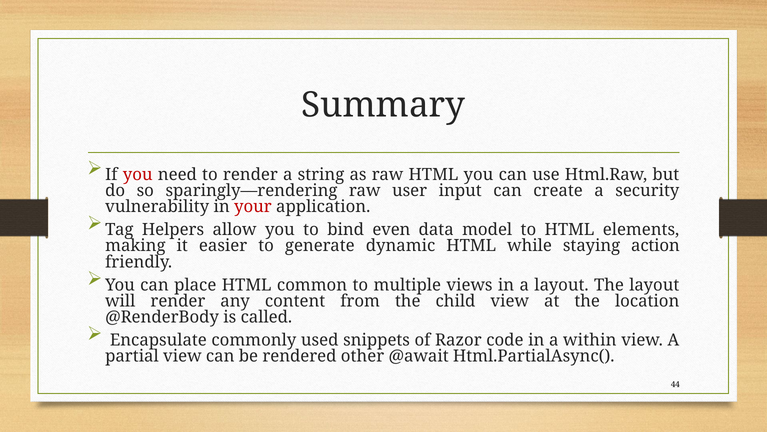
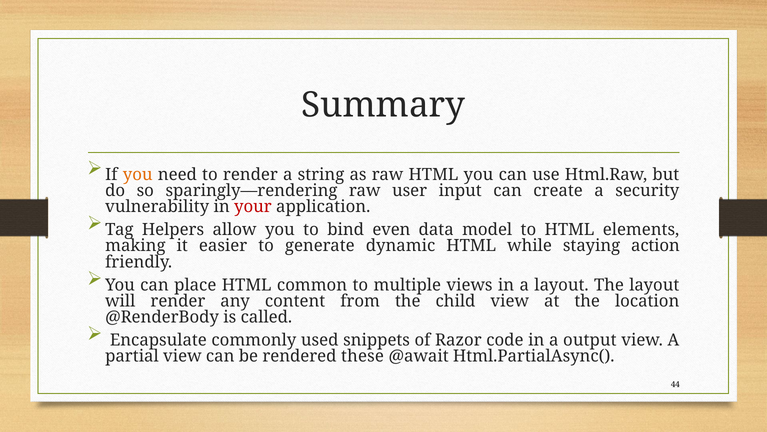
you at (138, 174) colour: red -> orange
within: within -> output
other: other -> these
